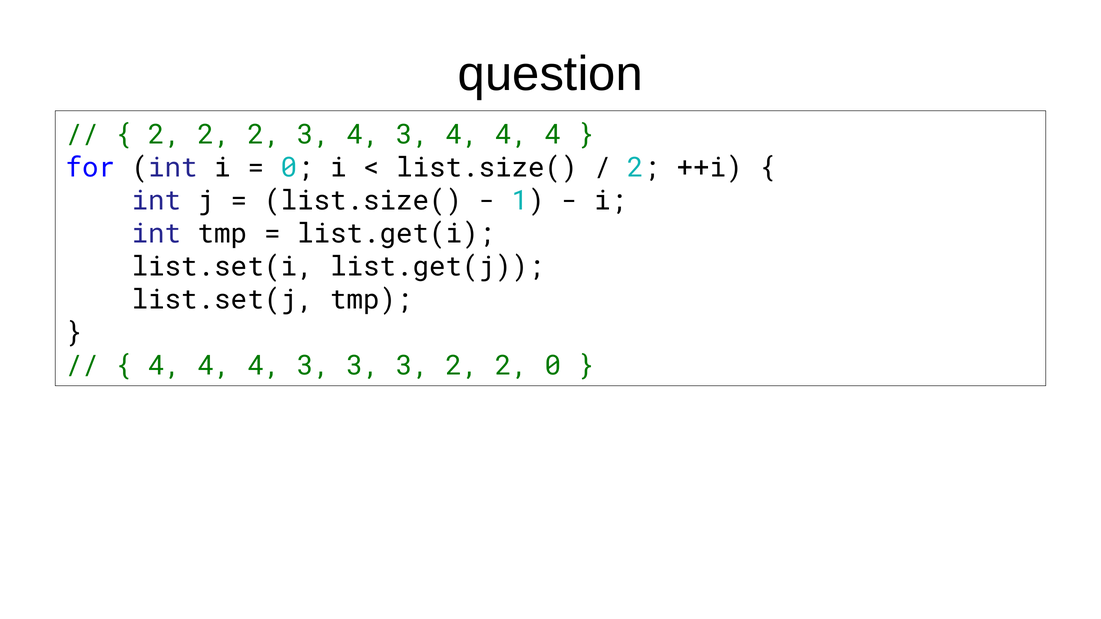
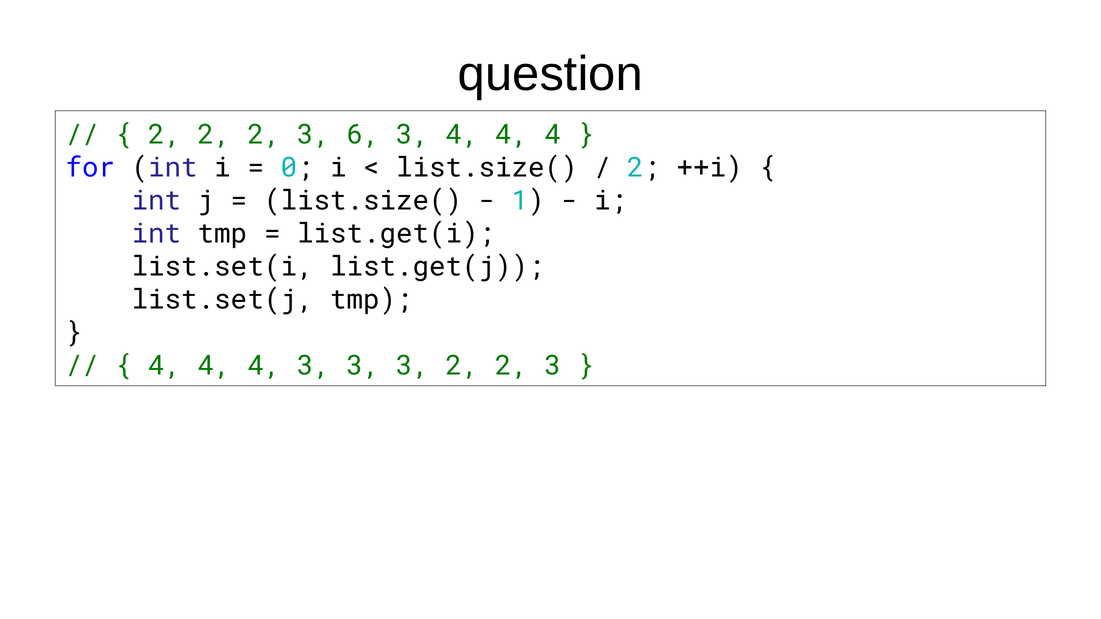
2 3 4: 4 -> 6
3 2 2 0: 0 -> 3
